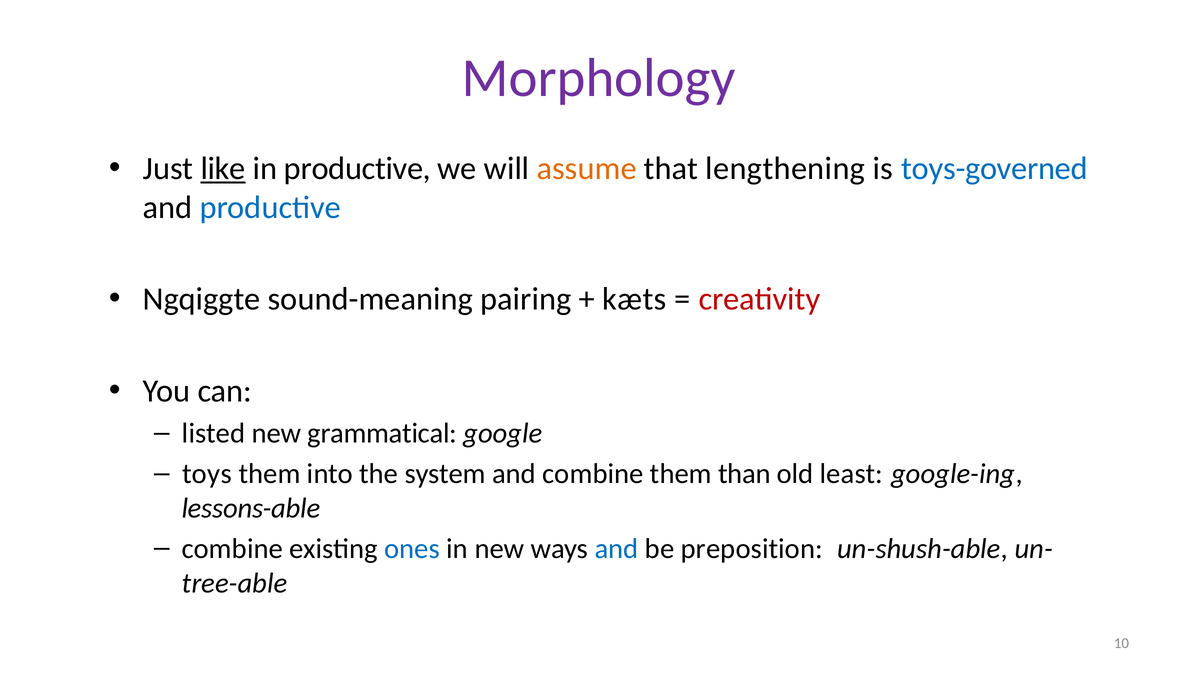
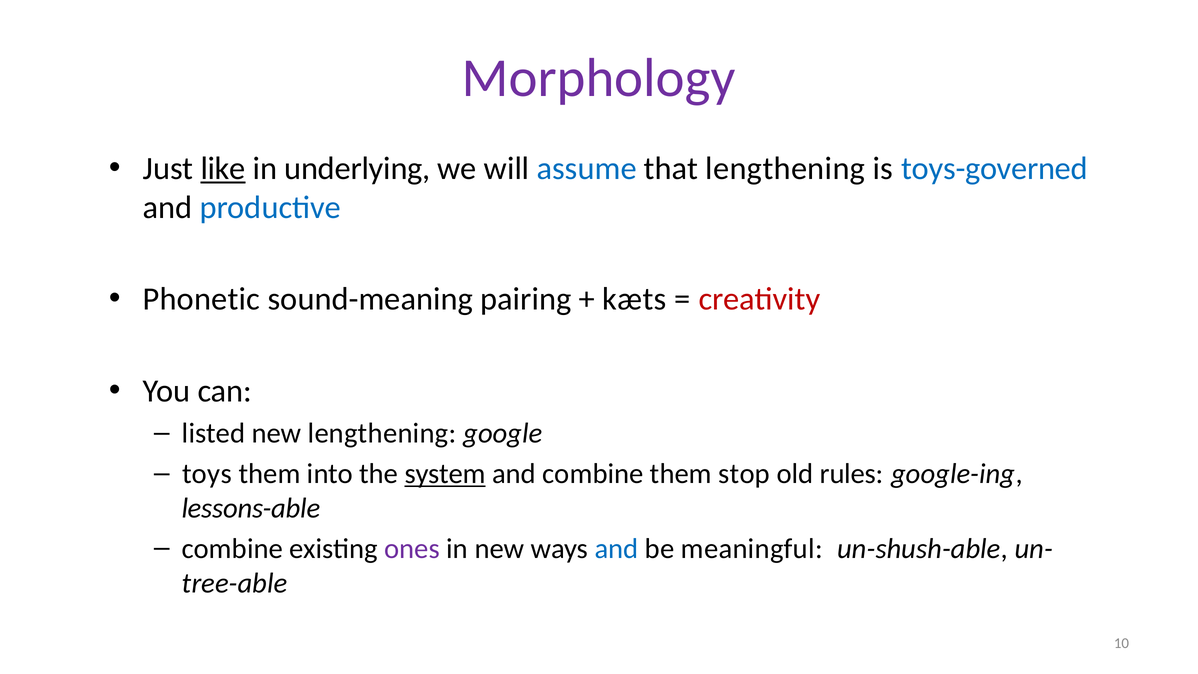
in productive: productive -> underlying
assume colour: orange -> blue
Ngqiggte: Ngqiggte -> Phonetic
new grammatical: grammatical -> lengthening
system underline: none -> present
than: than -> stop
least: least -> rules
ones colour: blue -> purple
preposition: preposition -> meaningful
